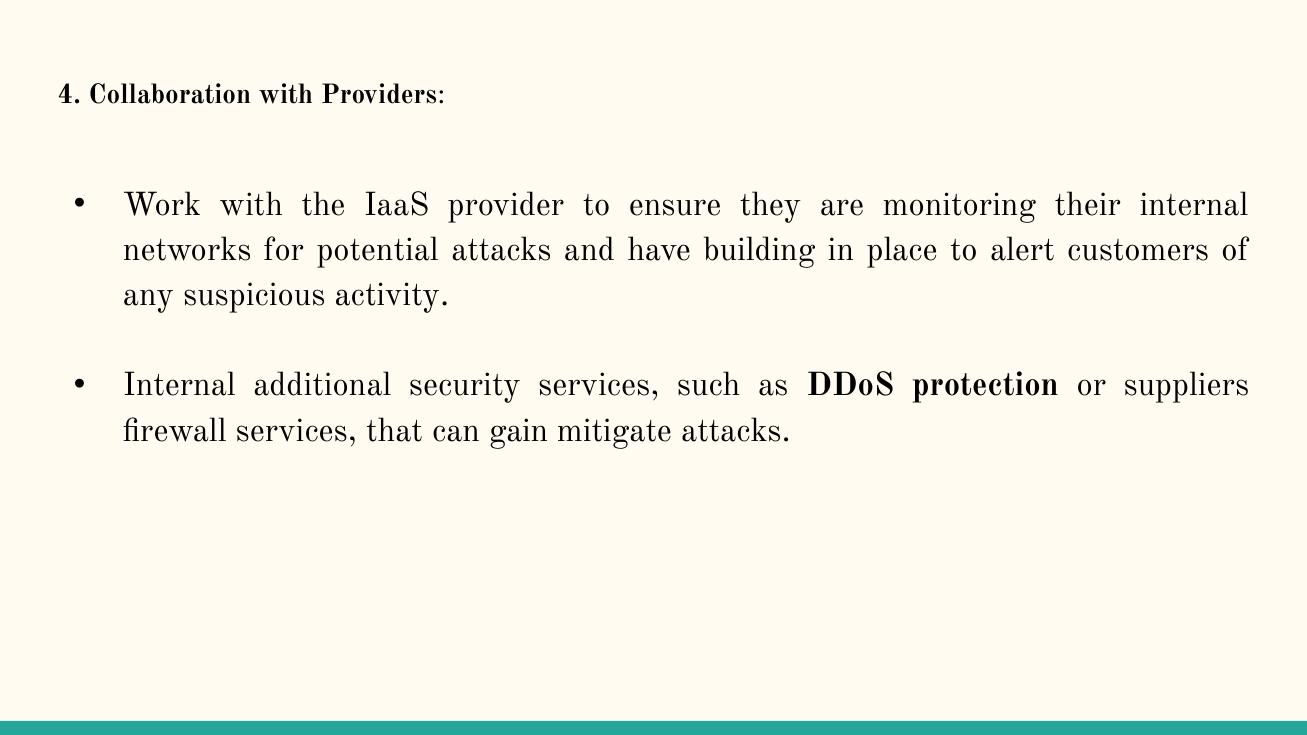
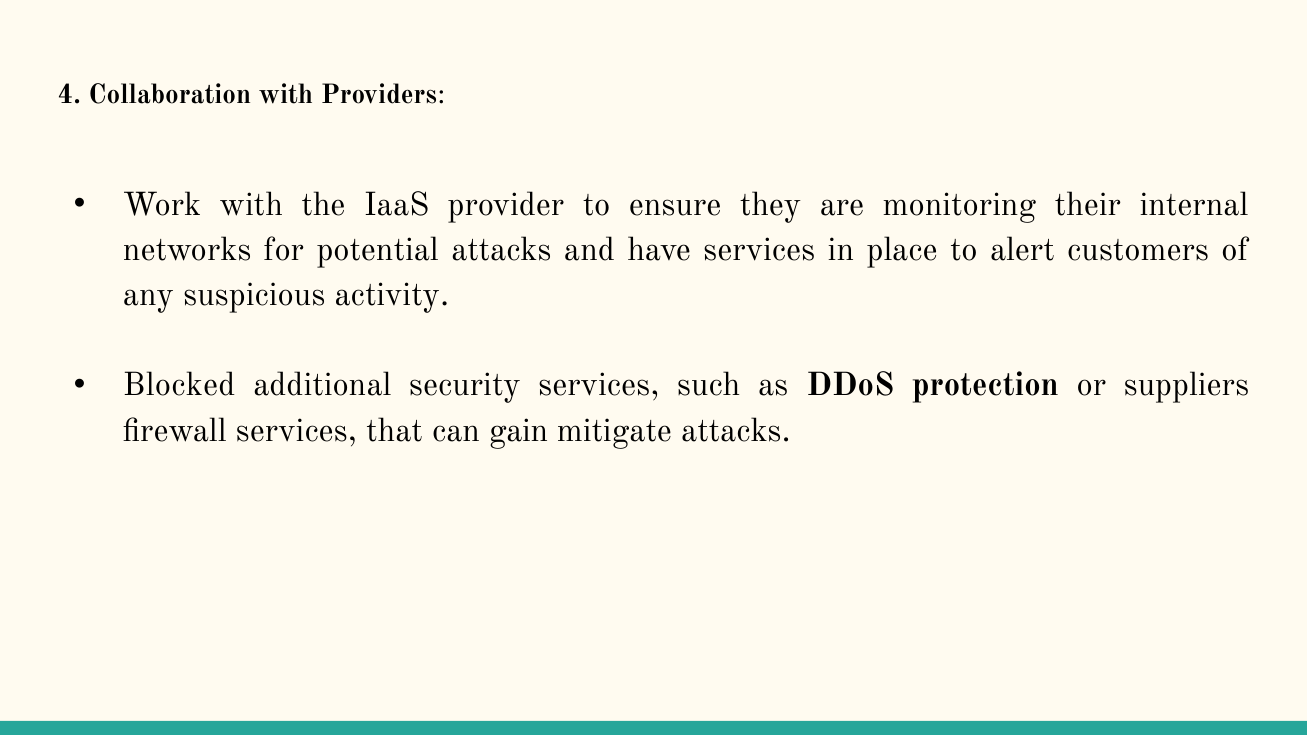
have building: building -> services
Internal at (179, 385): Internal -> Blocked
